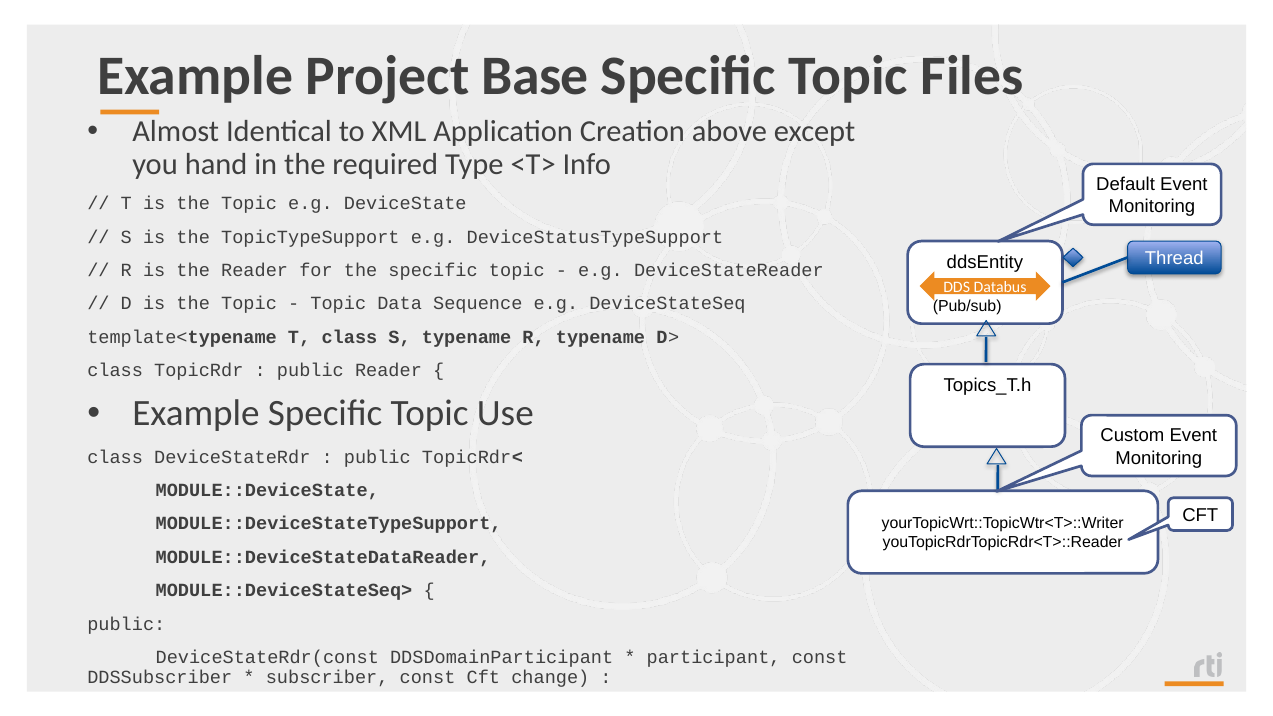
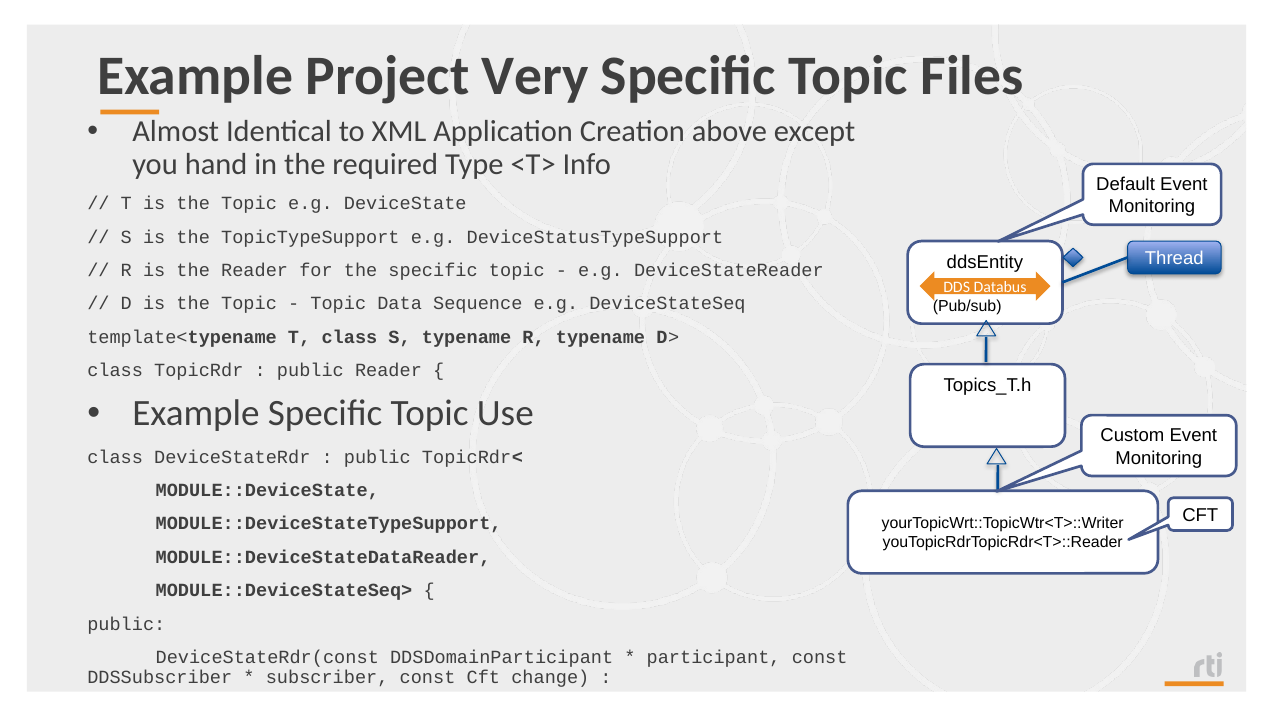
Base: Base -> Very
